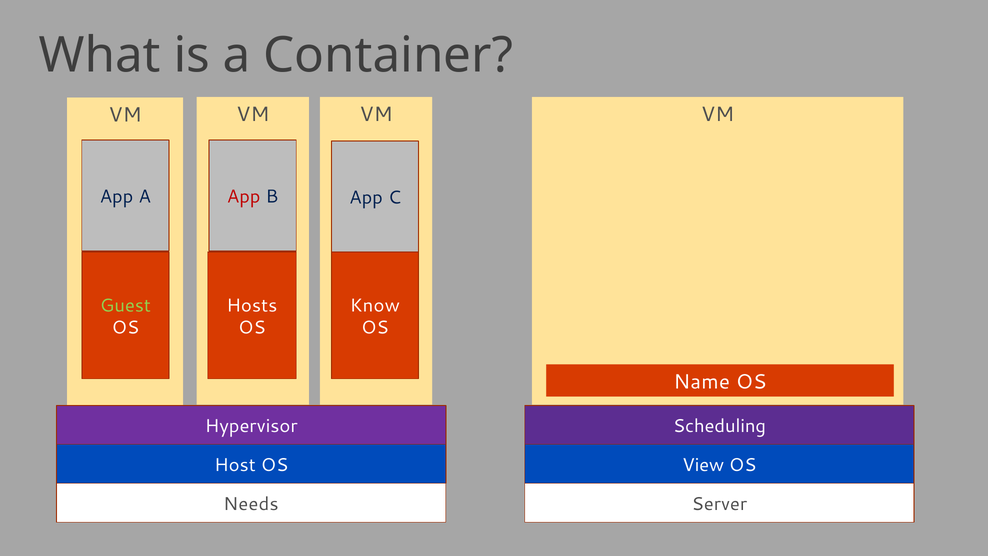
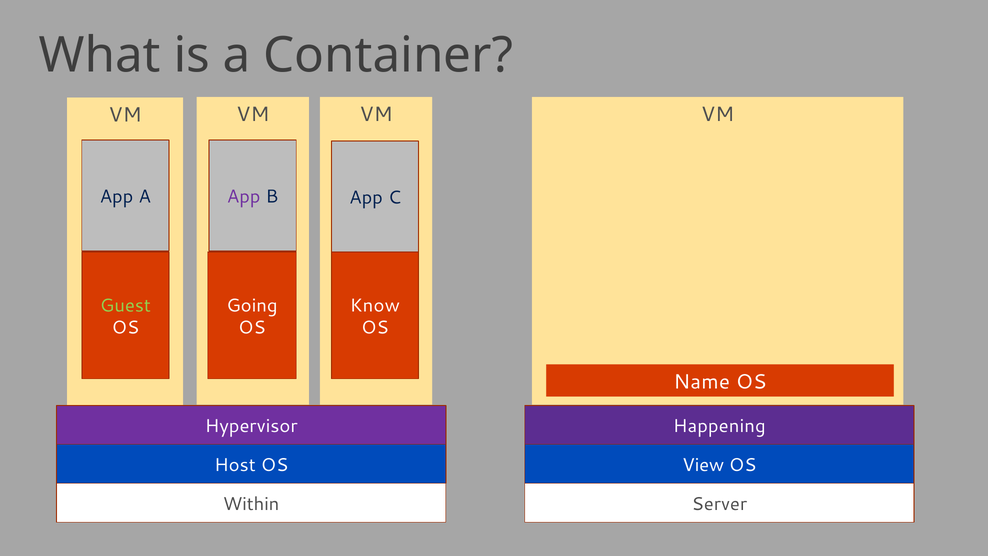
App at (244, 197) colour: red -> purple
Hosts: Hosts -> Going
Scheduling: Scheduling -> Happening
Needs: Needs -> Within
